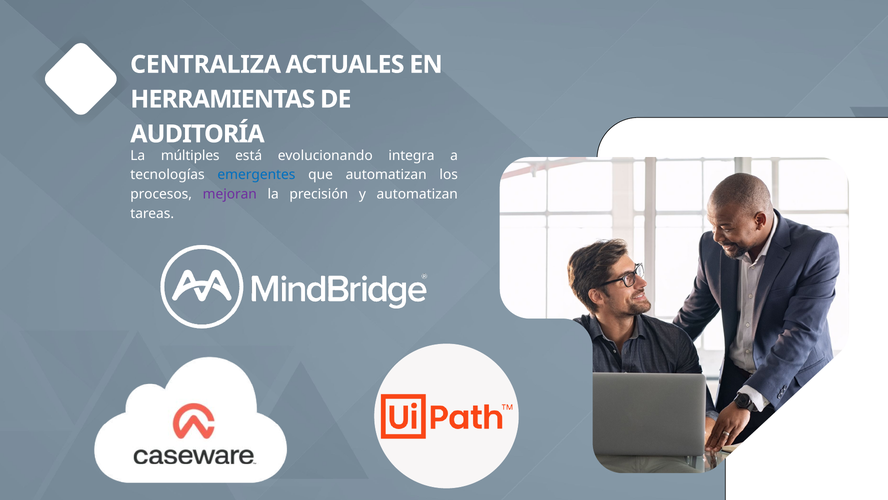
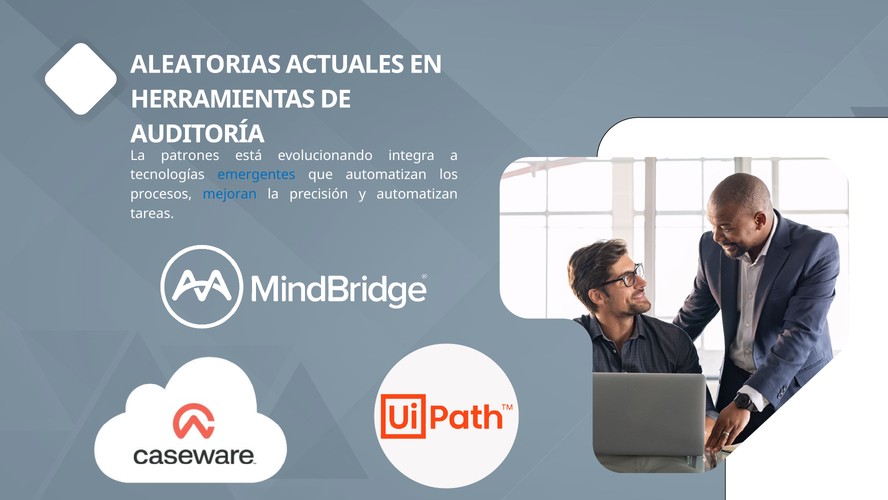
CENTRALIZA: CENTRALIZA -> ALEATORIAS
múltiples: múltiples -> patrones
mejoran colour: purple -> blue
